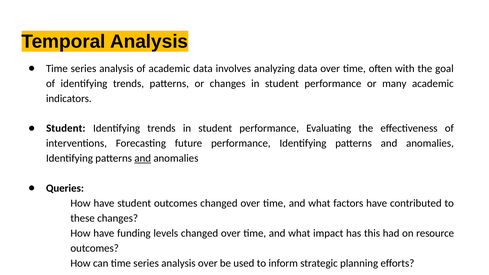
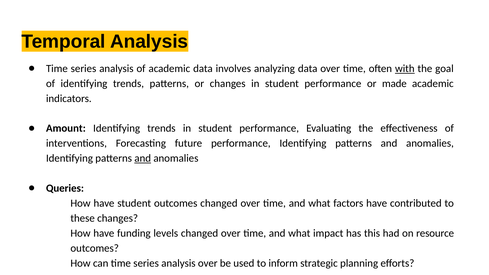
with underline: none -> present
many: many -> made
Student at (66, 128): Student -> Amount
